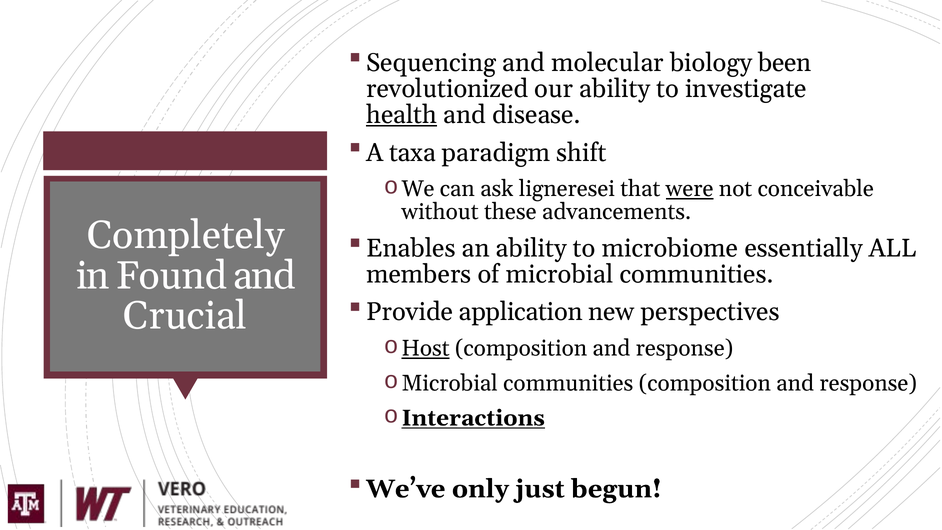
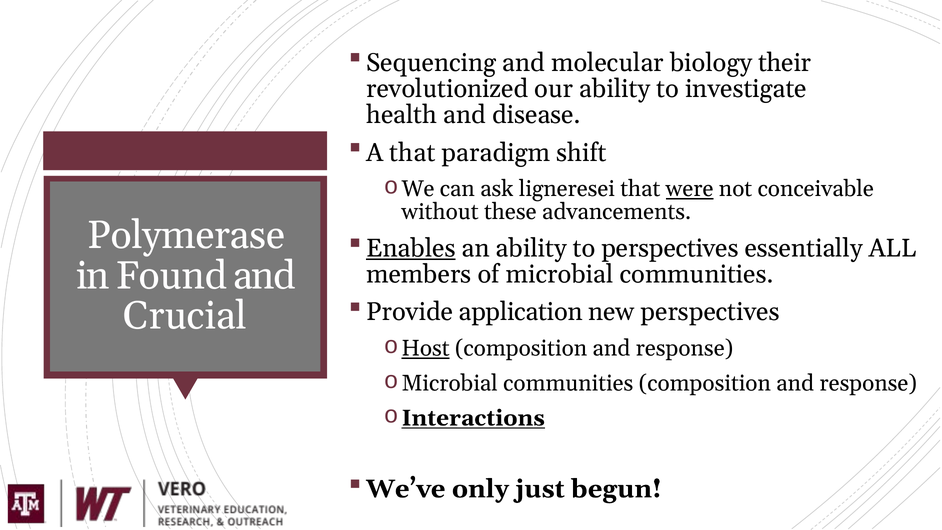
been: been -> their
health underline: present -> none
A taxa: taxa -> that
Completely: Completely -> Polymerase
Enables underline: none -> present
to microbiome: microbiome -> perspectives
